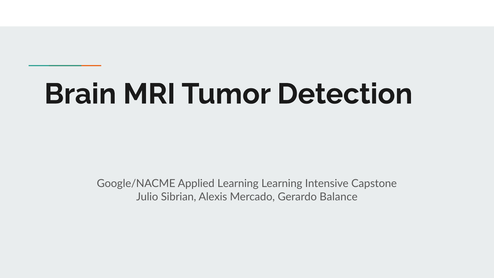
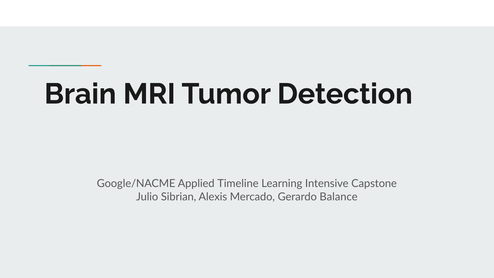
Applied Learning: Learning -> Timeline
